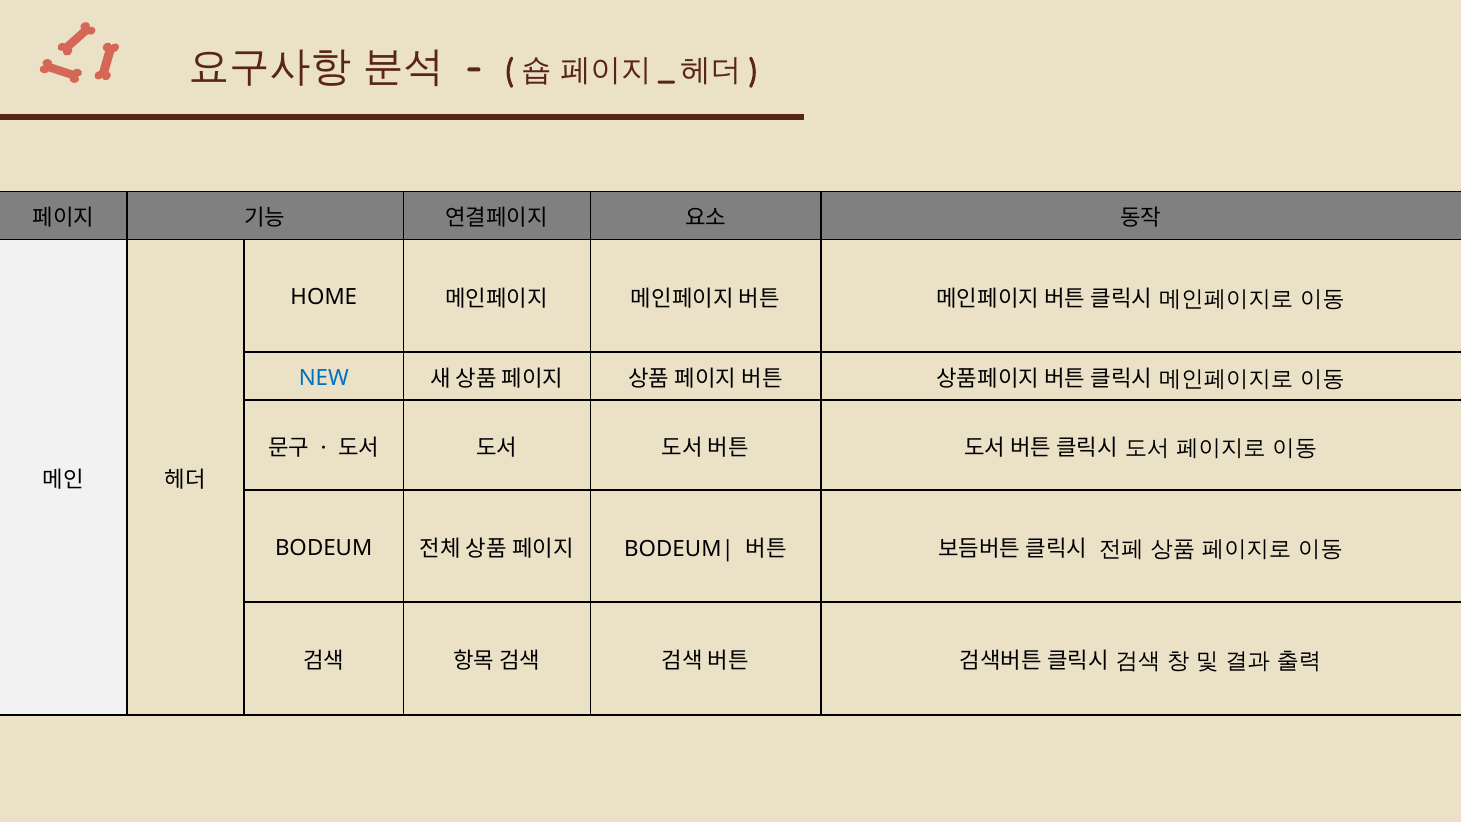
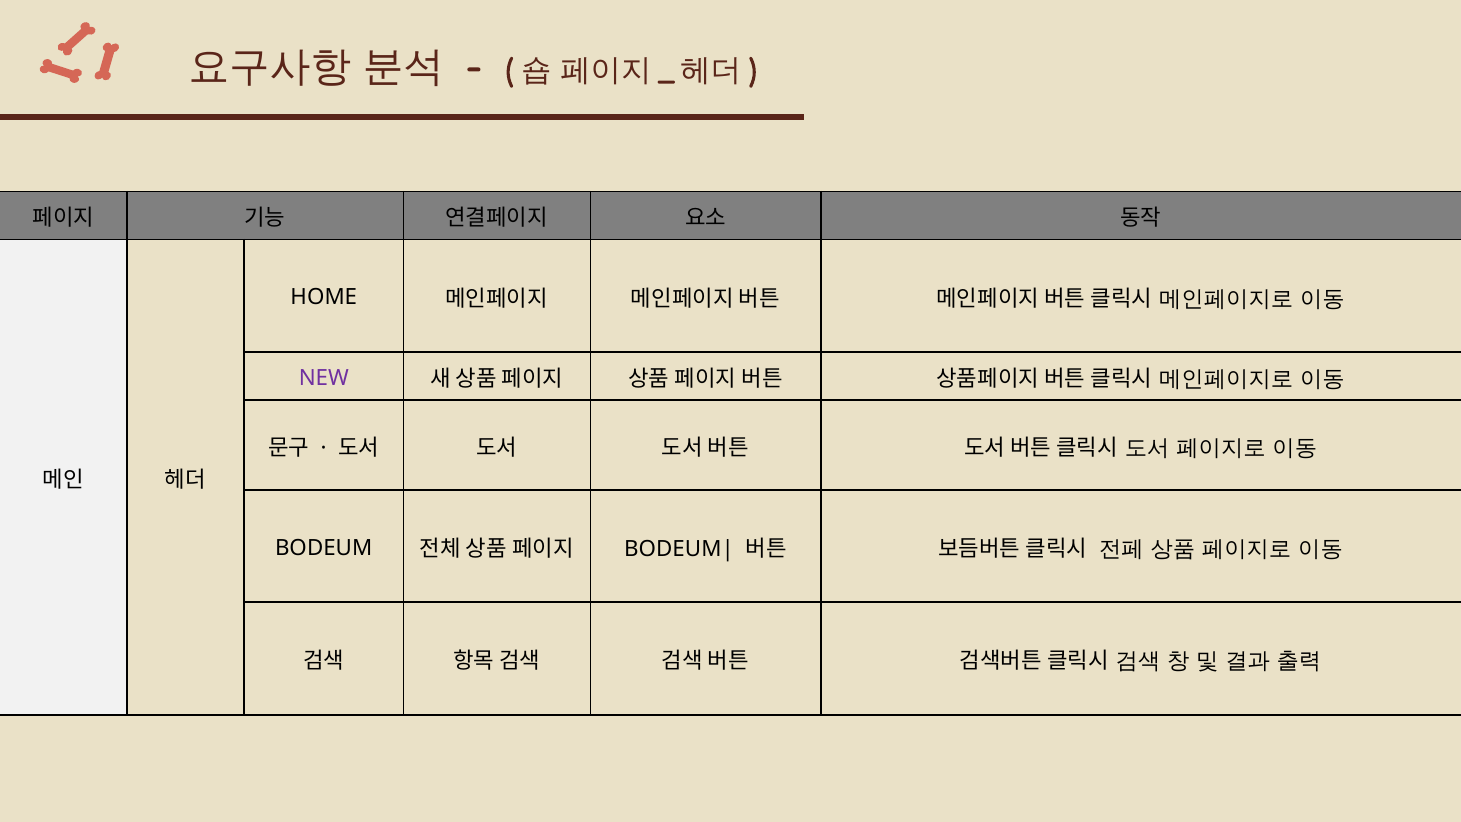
NEW colour: blue -> purple
